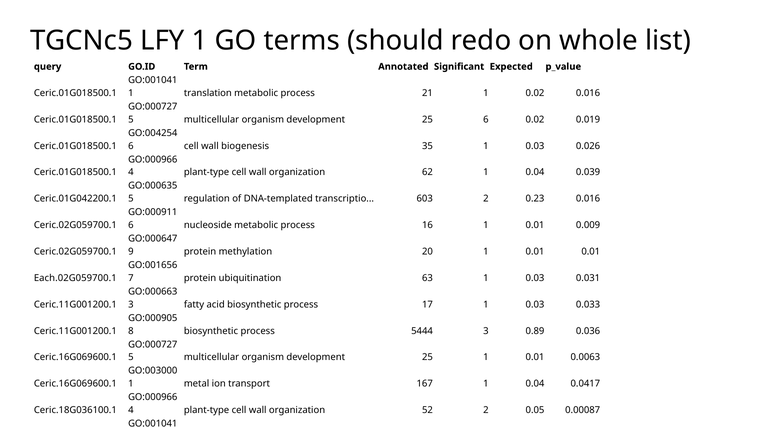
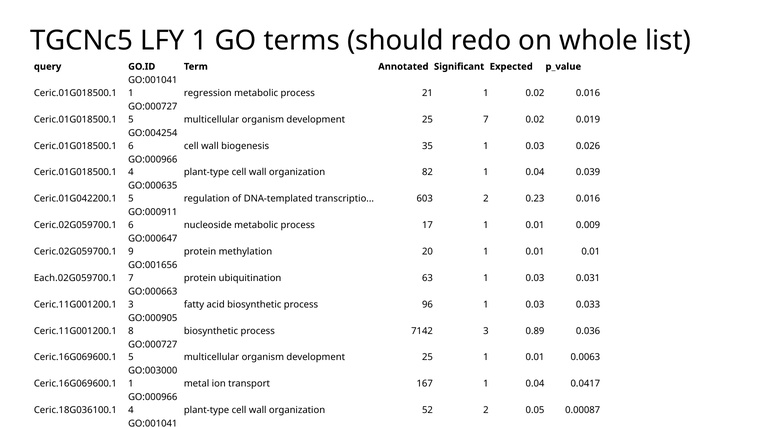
translation: translation -> regression
25 6: 6 -> 7
62: 62 -> 82
16: 16 -> 17
17: 17 -> 96
5444: 5444 -> 7142
